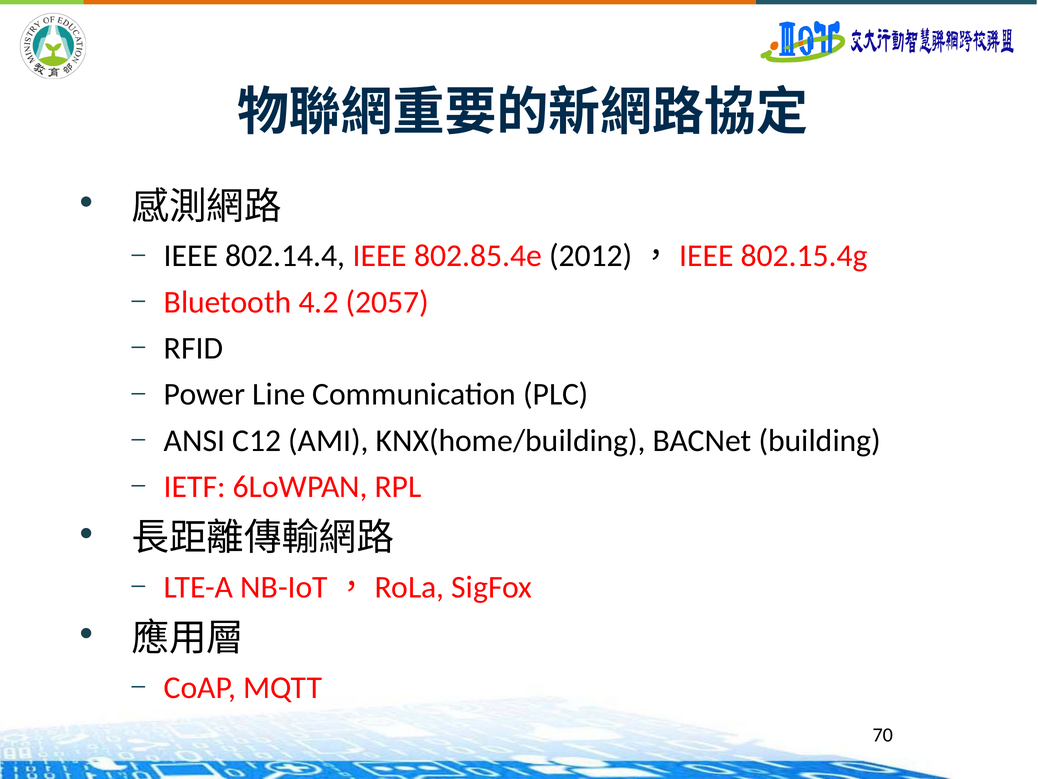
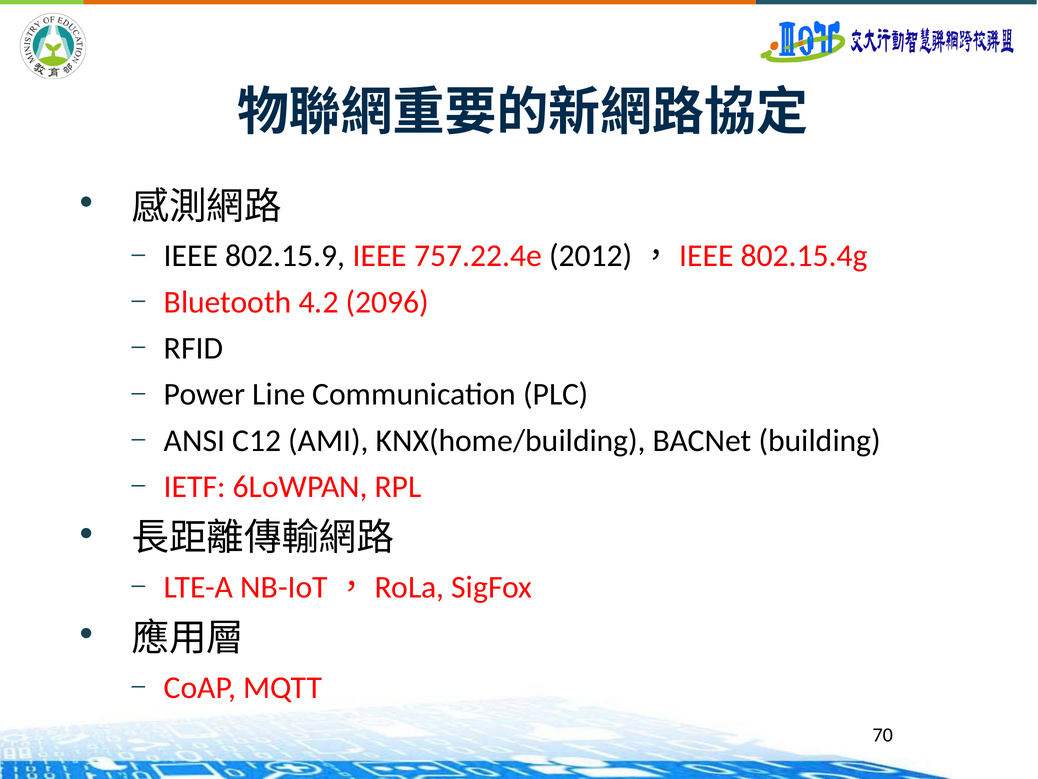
802.14.4: 802.14.4 -> 802.15.9
802.85.4e: 802.85.4e -> 757.22.4e
2057: 2057 -> 2096
